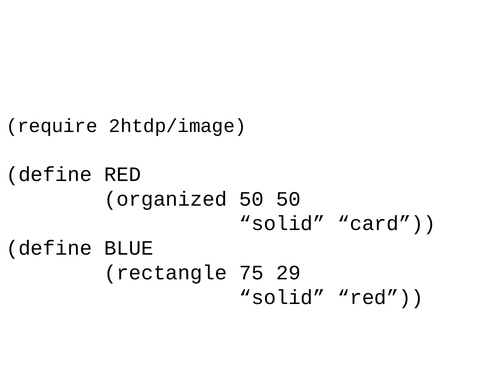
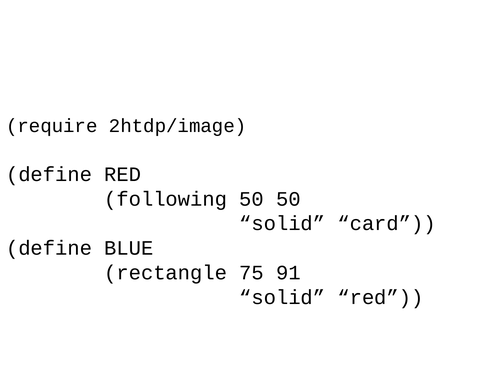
organized: organized -> following
29: 29 -> 91
